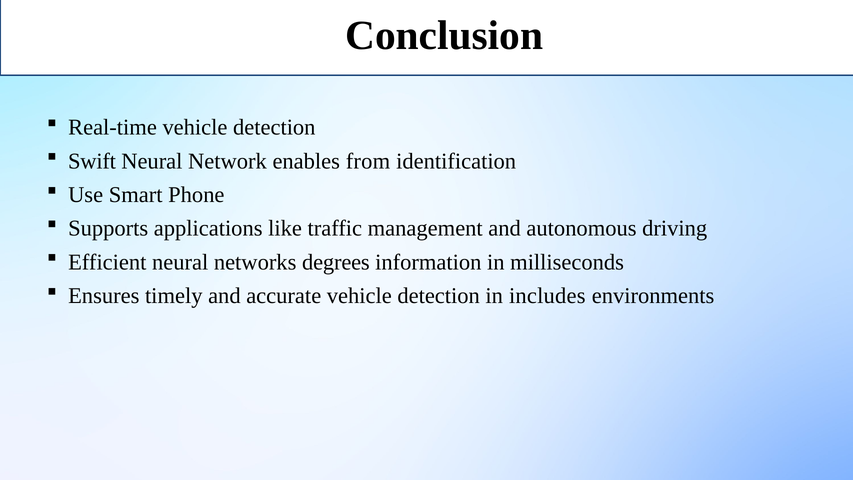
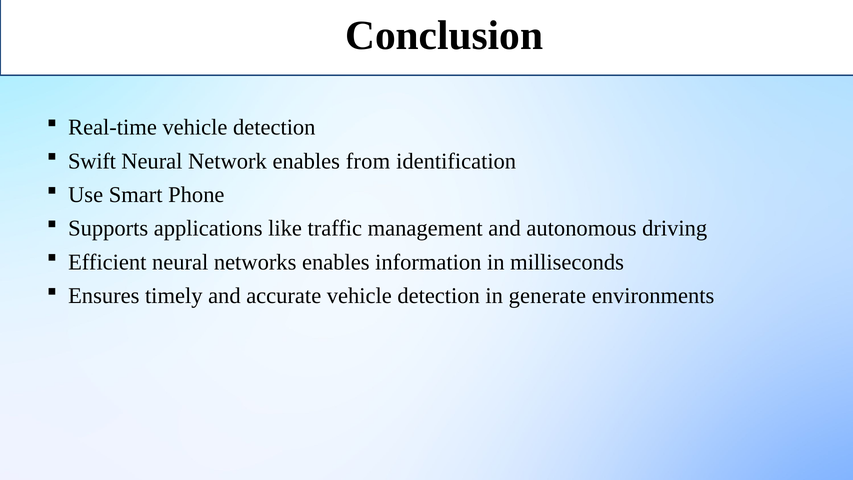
networks degrees: degrees -> enables
includes: includes -> generate
